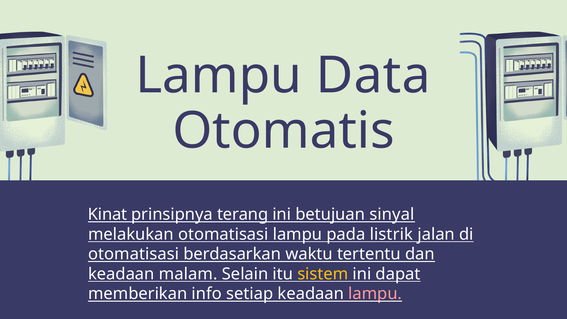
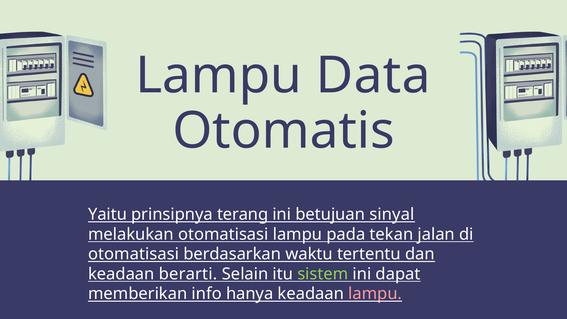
Kinat: Kinat -> Yaitu
listrik: listrik -> tekan
malam: malam -> berarti
sistem colour: yellow -> light green
setiap: setiap -> hanya
